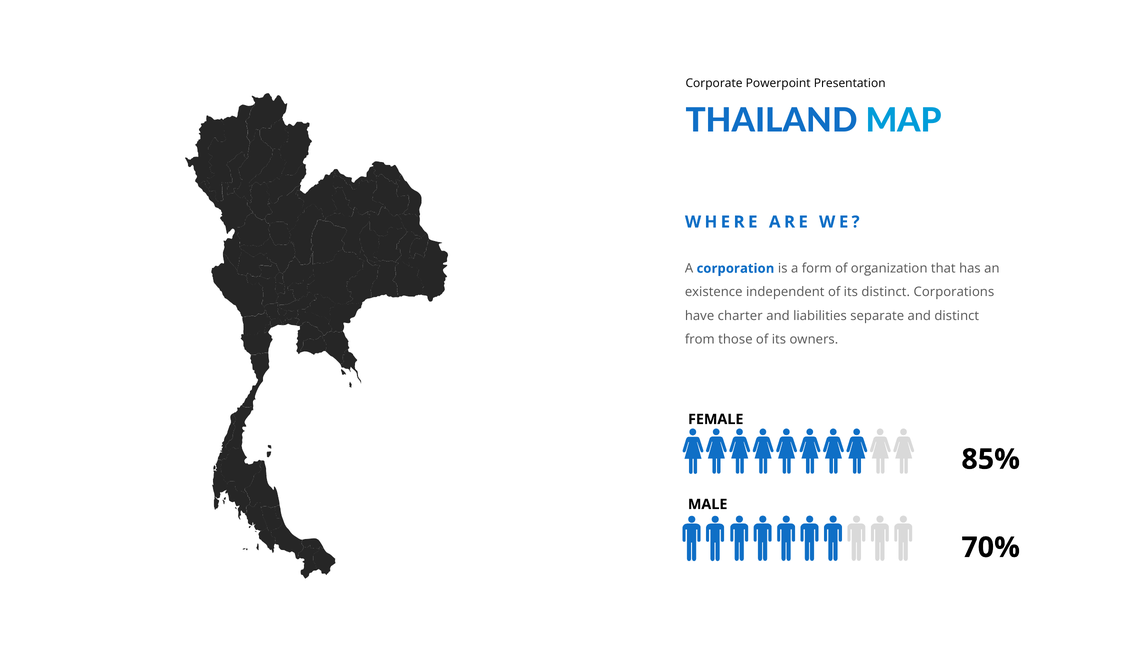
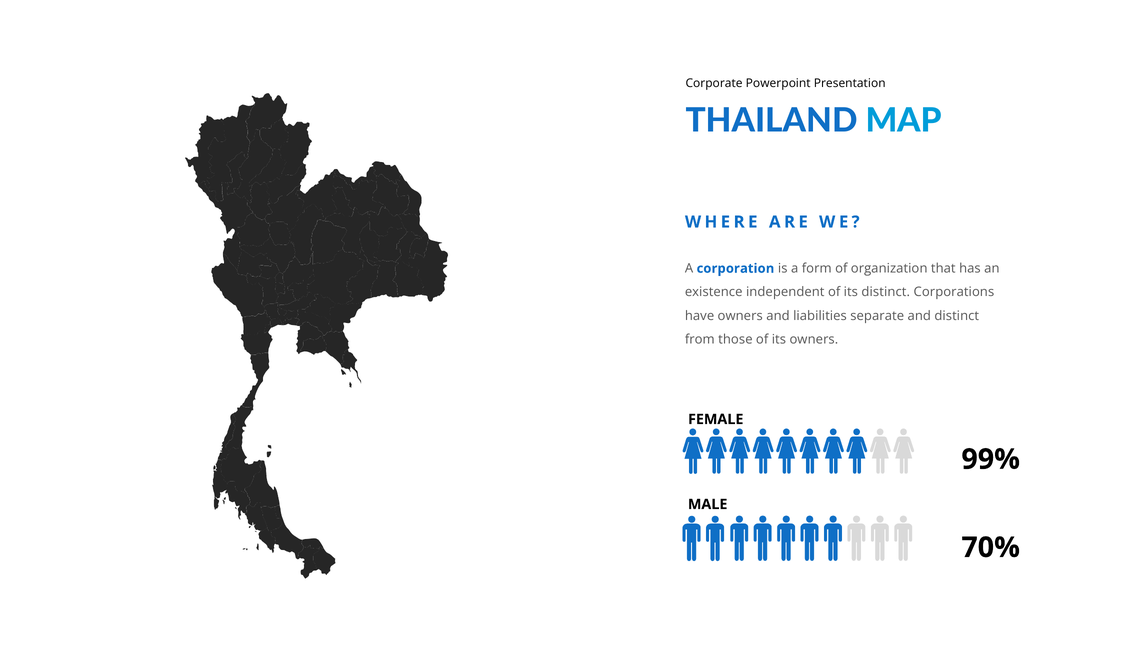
have charter: charter -> owners
85%: 85% -> 99%
